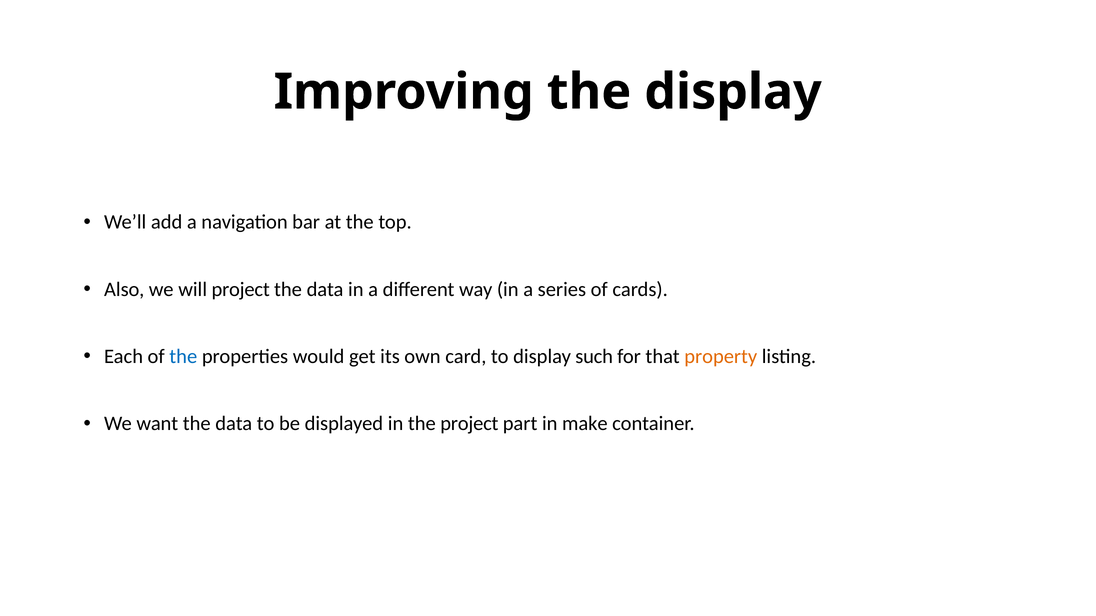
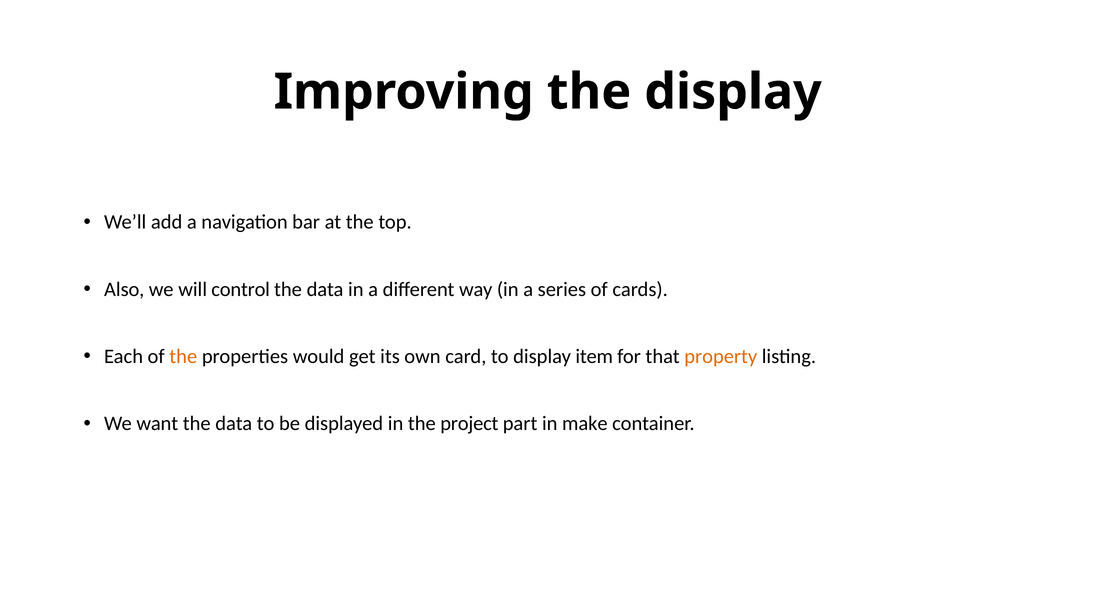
will project: project -> control
the at (183, 357) colour: blue -> orange
such: such -> item
